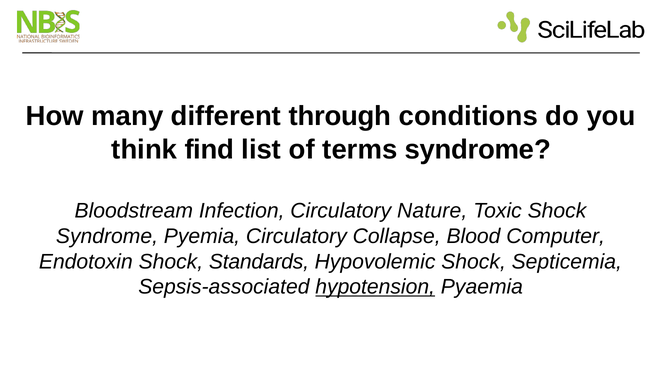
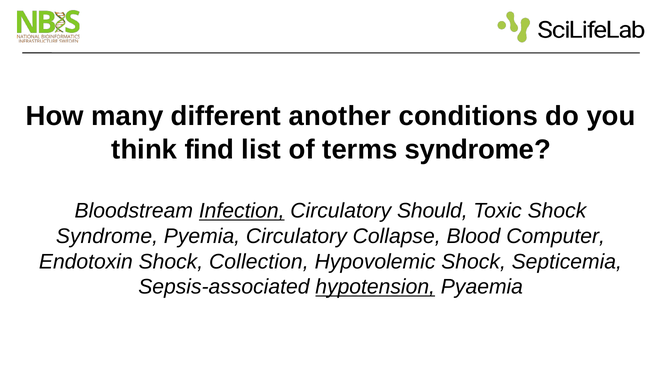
through: through -> another
Infection underline: none -> present
Nature: Nature -> Should
Standards: Standards -> Collection
